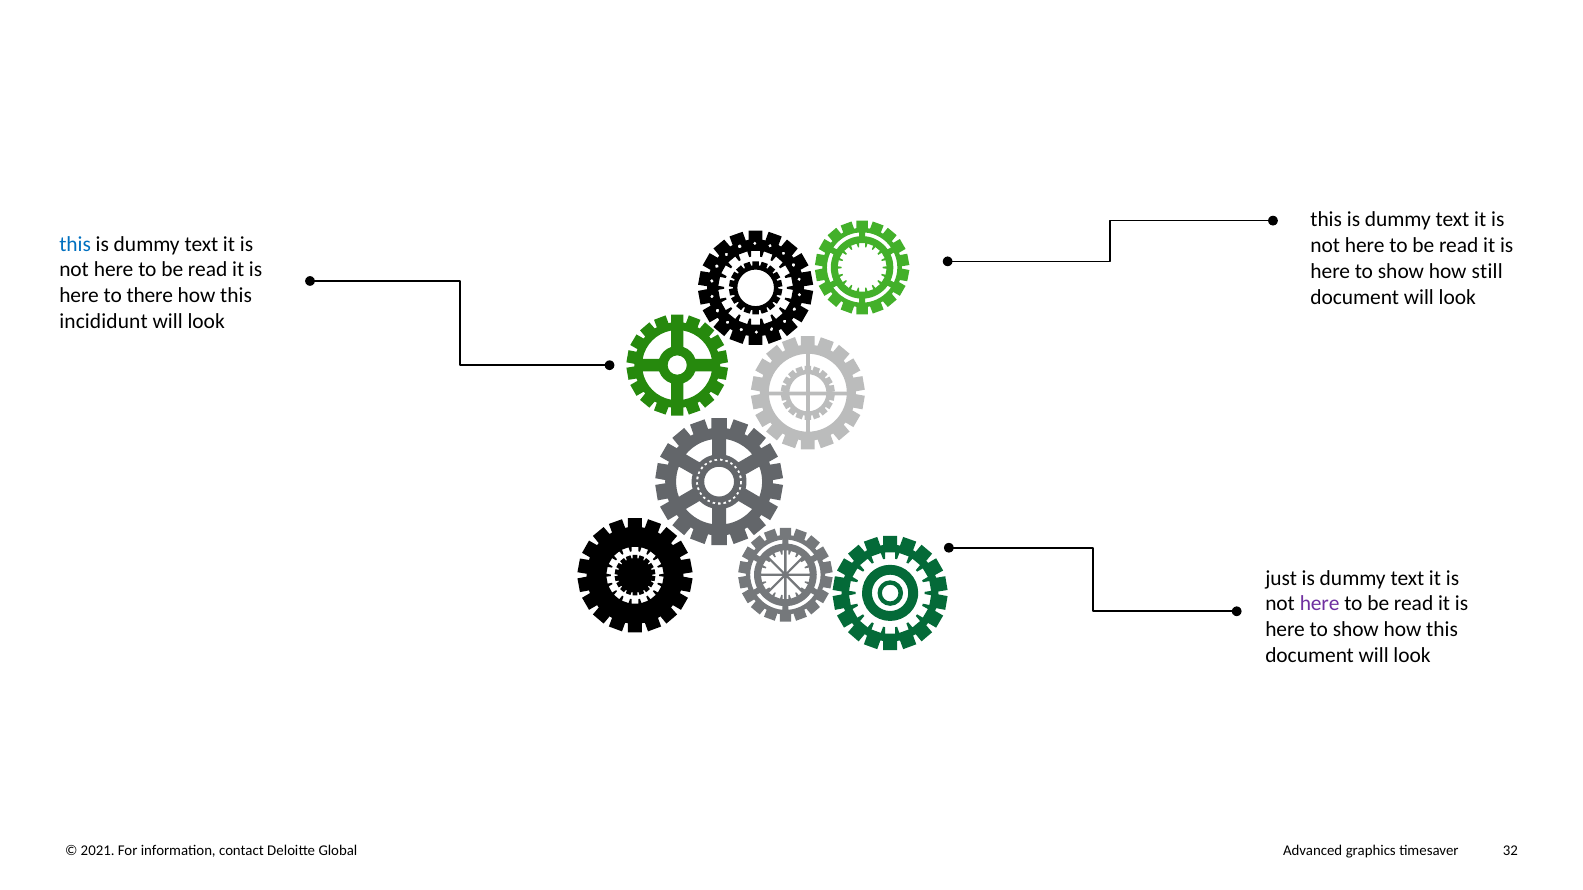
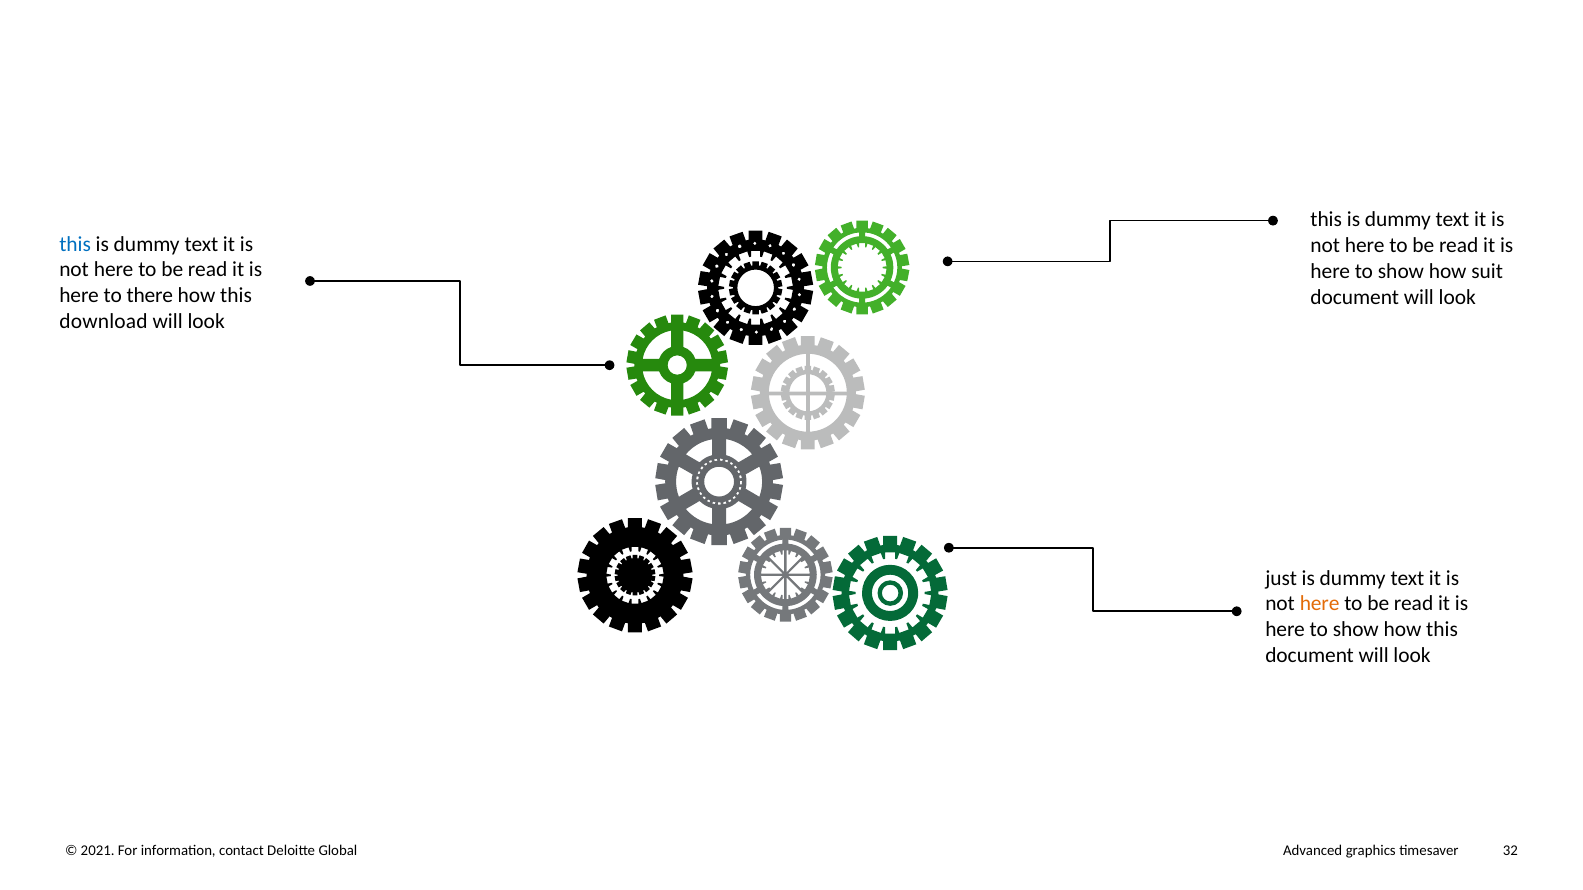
still: still -> suit
incididunt: incididunt -> download
here at (1320, 604) colour: purple -> orange
